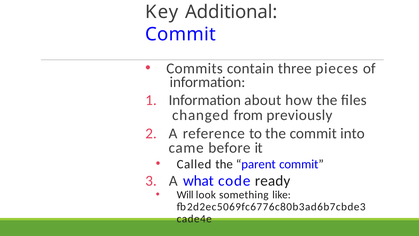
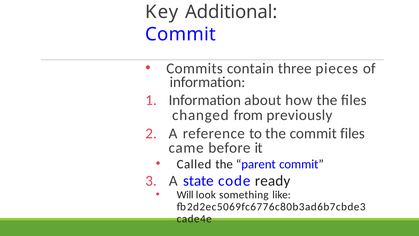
commit into: into -> files
what: what -> state
